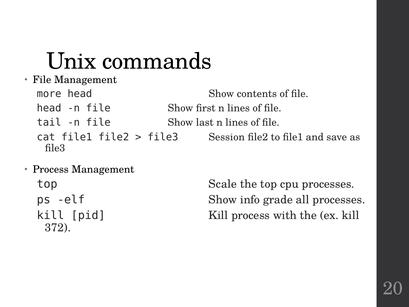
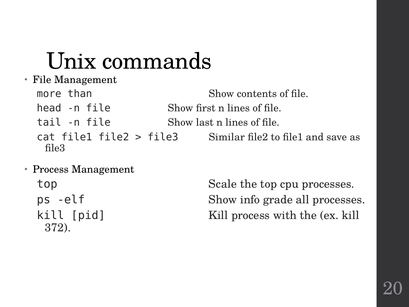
more head: head -> than
Session: Session -> Similar
